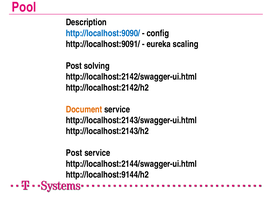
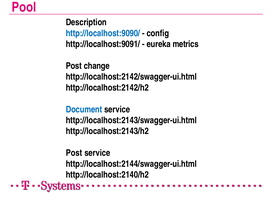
scaling: scaling -> metrics
solving: solving -> change
Document colour: orange -> blue
http://localhost:9144/h2: http://localhost:9144/h2 -> http://localhost:2140/h2
